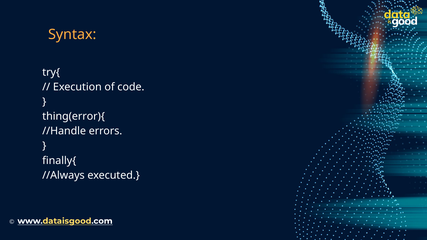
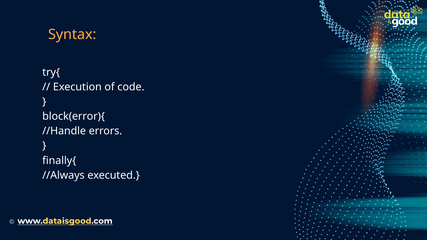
thing(error){: thing(error){ -> block(error){
